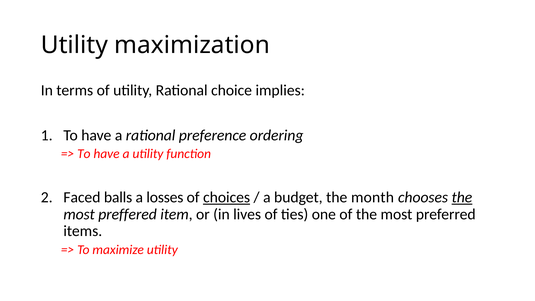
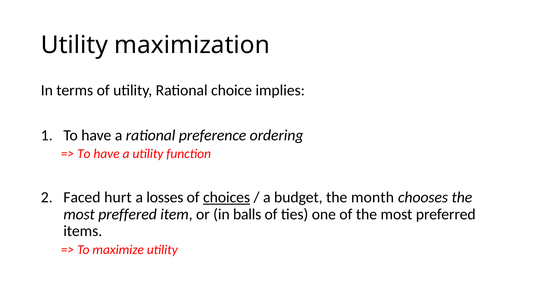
balls: balls -> hurt
the at (462, 197) underline: present -> none
lives: lives -> balls
